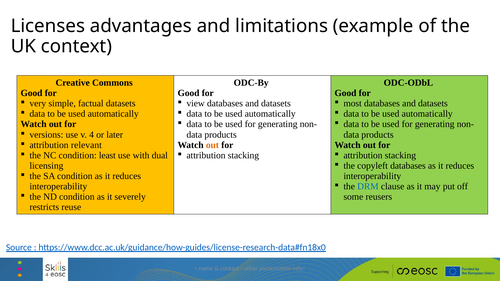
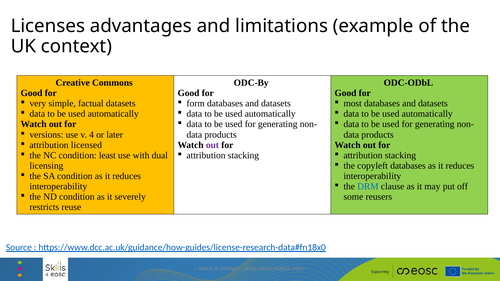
view: view -> form
relevant: relevant -> licensed
out at (212, 145) colour: orange -> purple
